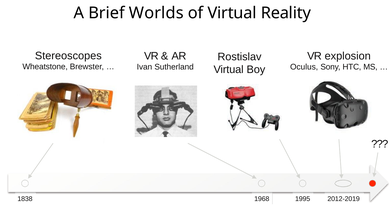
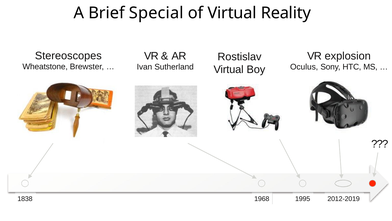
Worlds: Worlds -> Special
